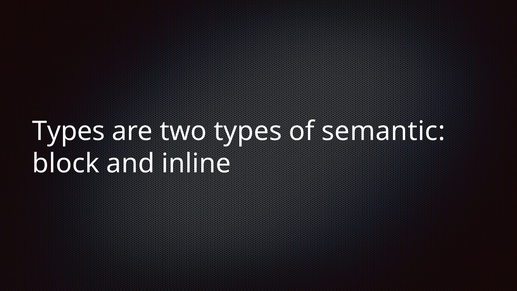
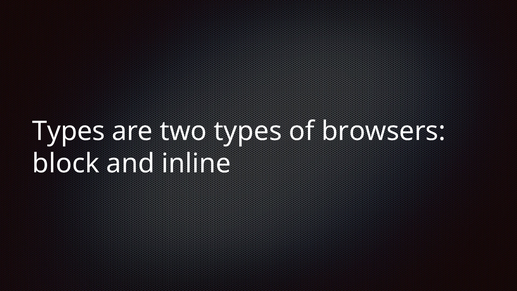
semantic: semantic -> browsers
